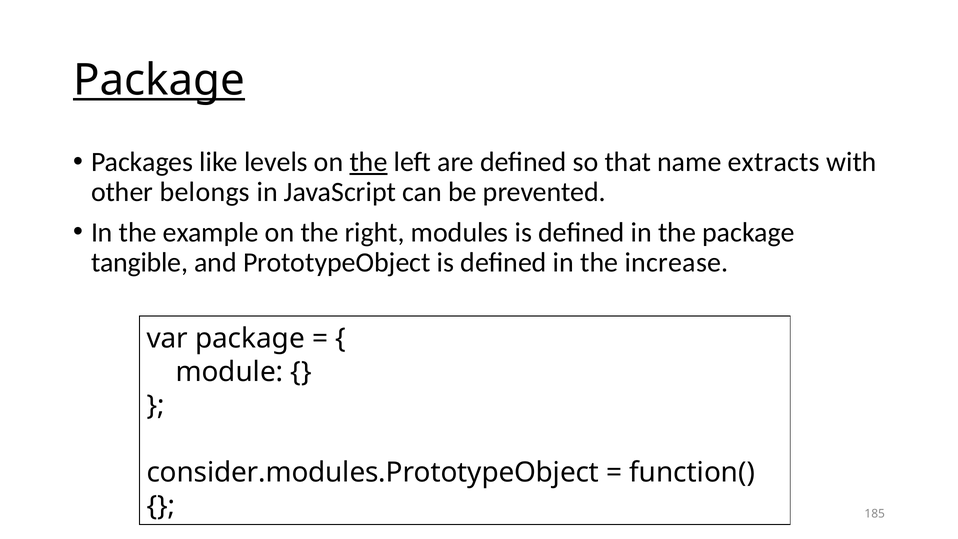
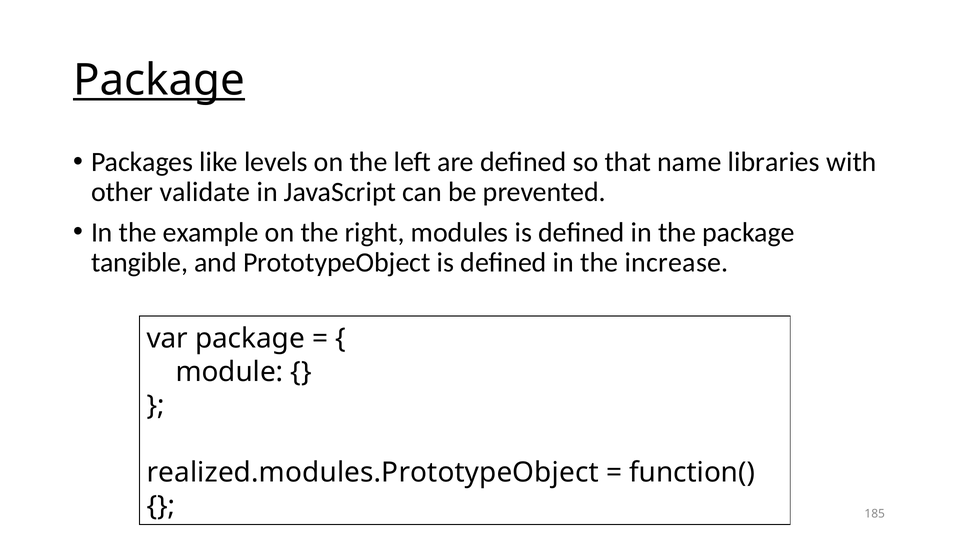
the at (369, 162) underline: present -> none
extracts: extracts -> libraries
belongs: belongs -> validate
consider.modules.PrototypeObject: consider.modules.PrototypeObject -> realized.modules.PrototypeObject
